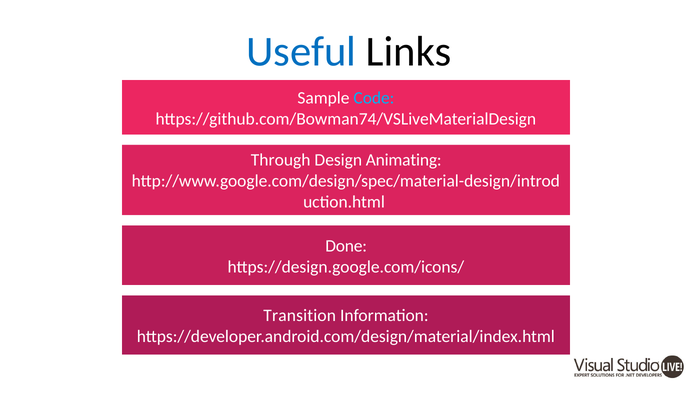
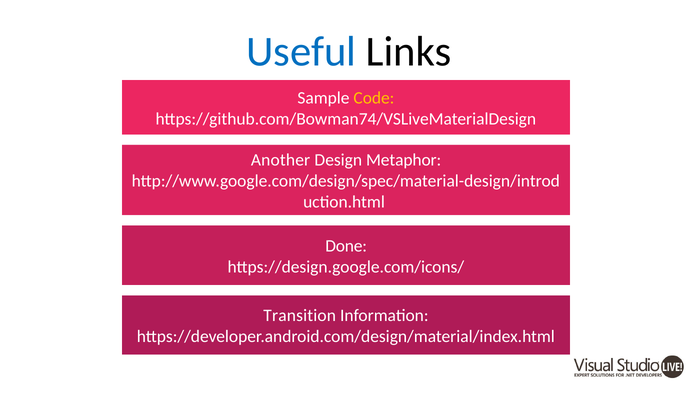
Code colour: light blue -> yellow
Through: Through -> Another
Animating: Animating -> Metaphor
